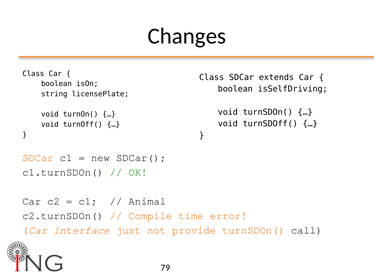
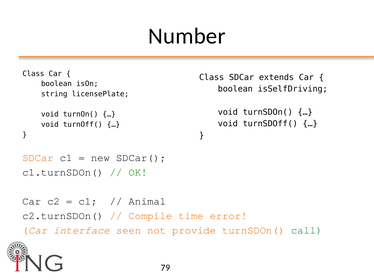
Changes: Changes -> Number
just: just -> seen
call colour: black -> green
